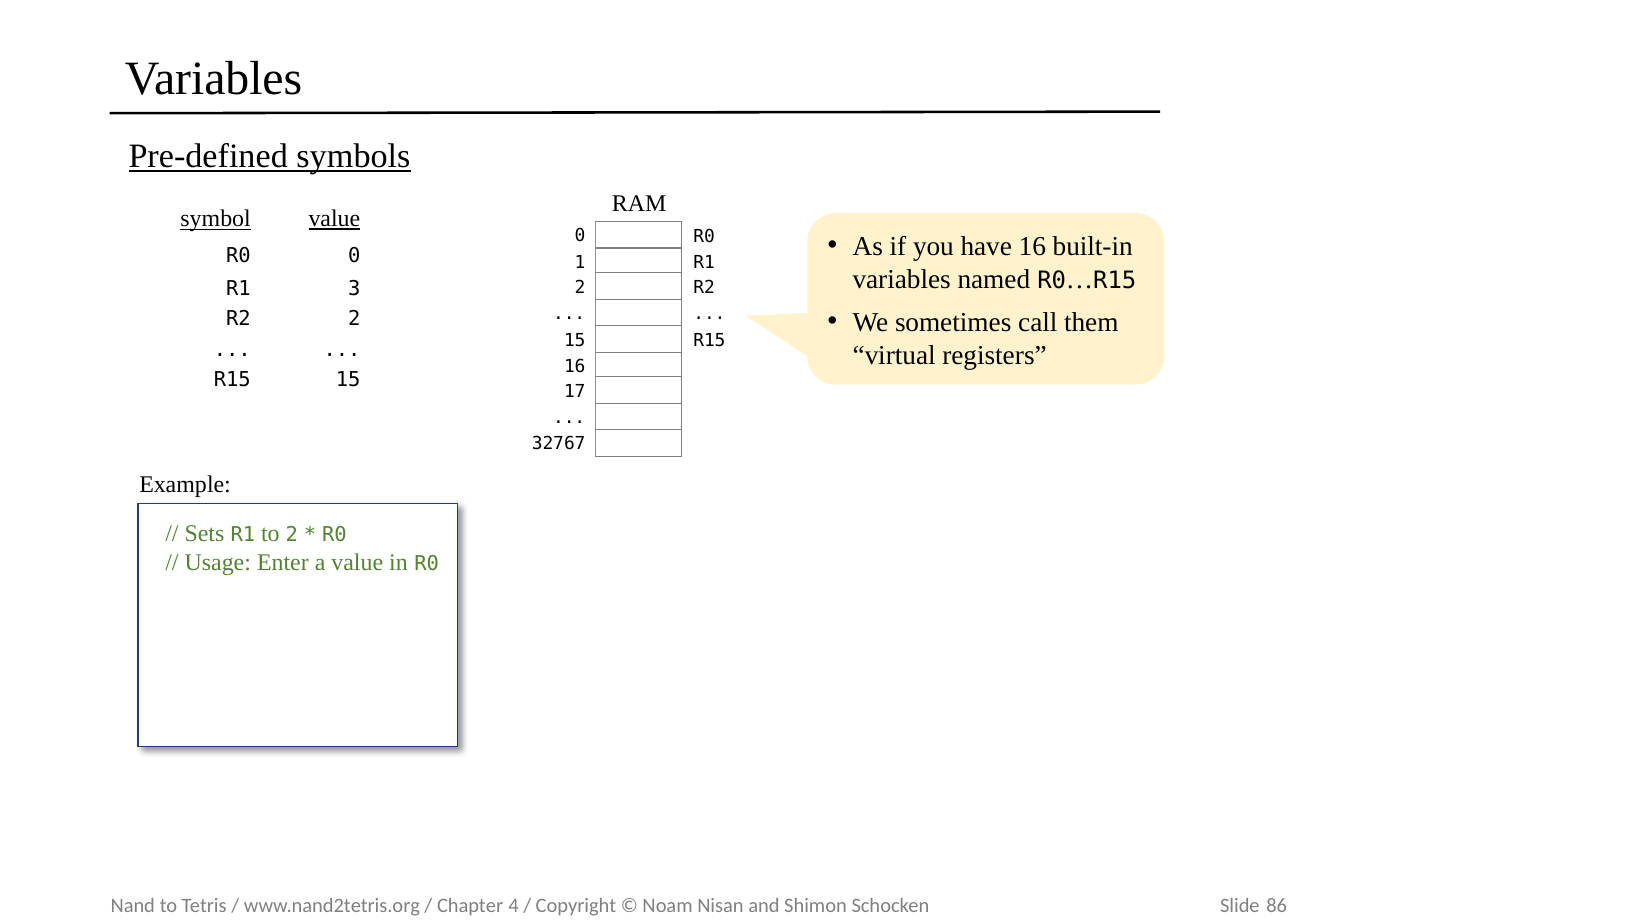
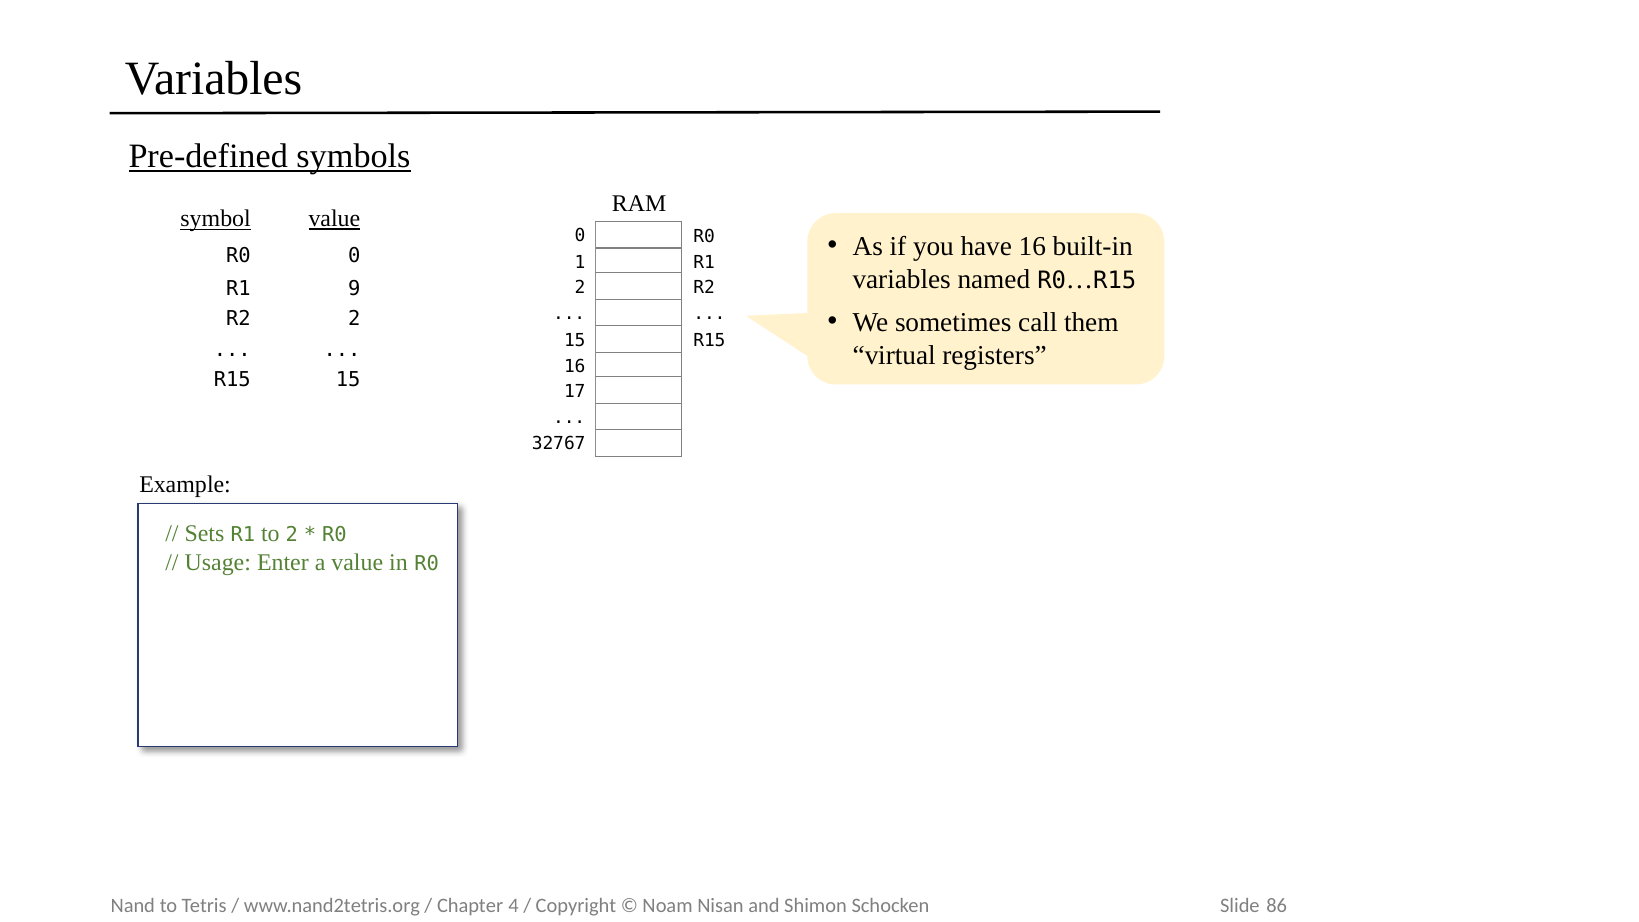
3: 3 -> 9
